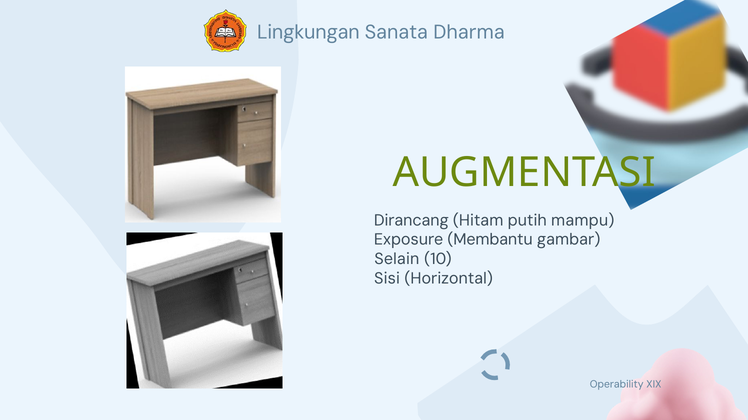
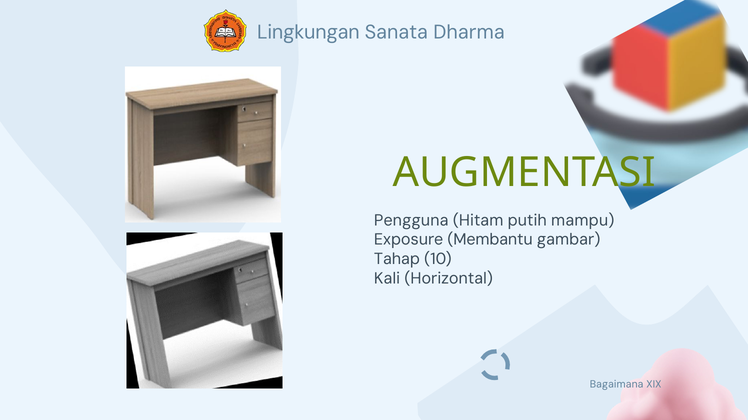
Dirancang: Dirancang -> Pengguna
Selain: Selain -> Tahap
Sisi: Sisi -> Kali
Operability: Operability -> Bagaimana
